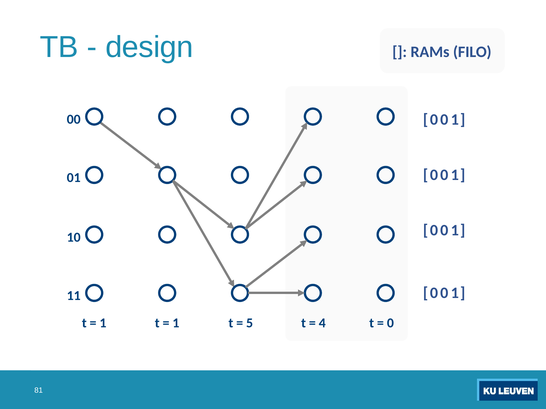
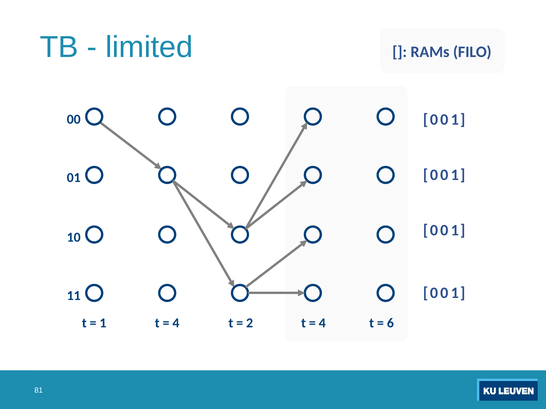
design: design -> limited
1 at (176, 323): 1 -> 4
5: 5 -> 2
0 at (390, 323): 0 -> 6
